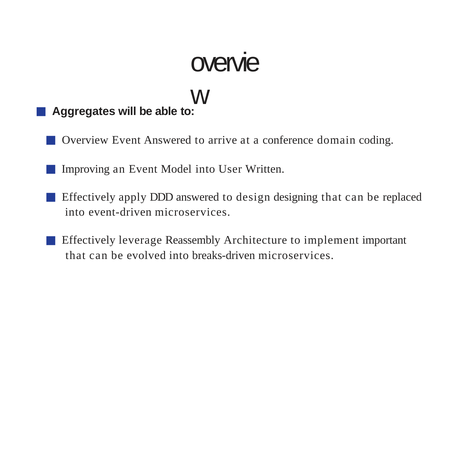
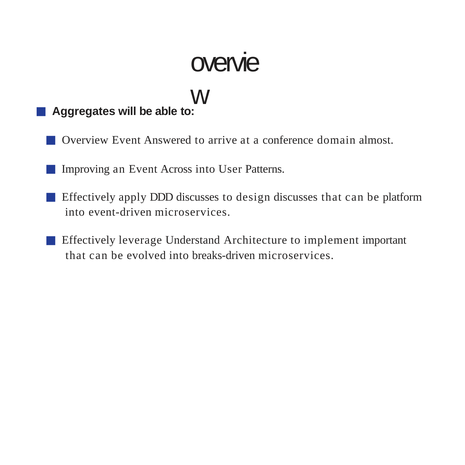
coding: coding -> almost
Model: Model -> Across
Written: Written -> Patterns
DDD answered: answered -> discusses
design designing: designing -> discusses
replaced: replaced -> platform
Reassembly: Reassembly -> Understand
